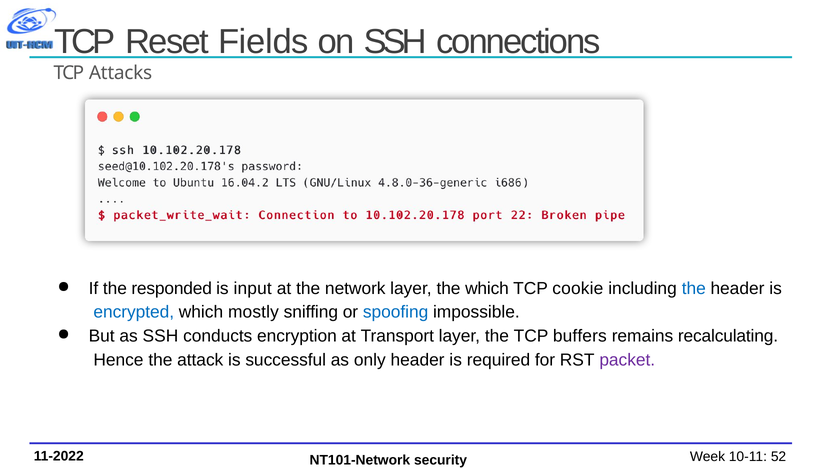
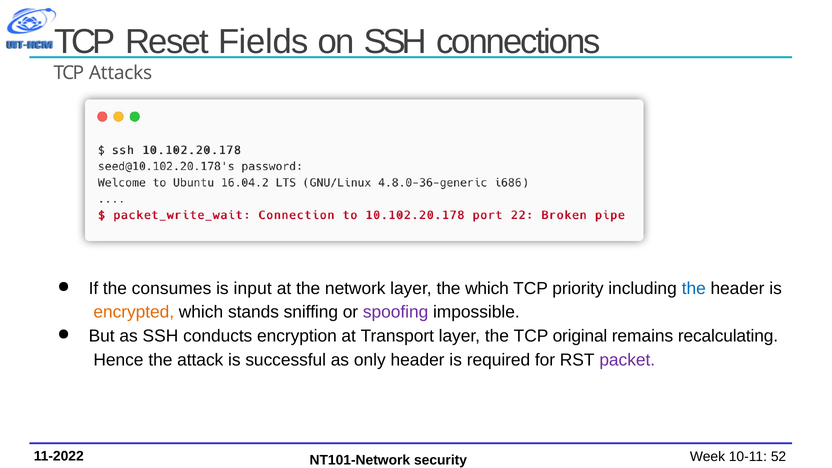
responded: responded -> consumes
cookie: cookie -> priority
encrypted colour: blue -> orange
mostly: mostly -> stands
spoofing colour: blue -> purple
buffers: buffers -> original
